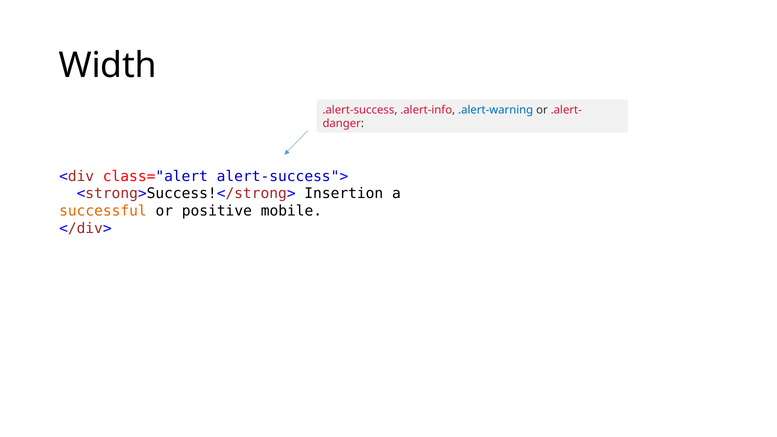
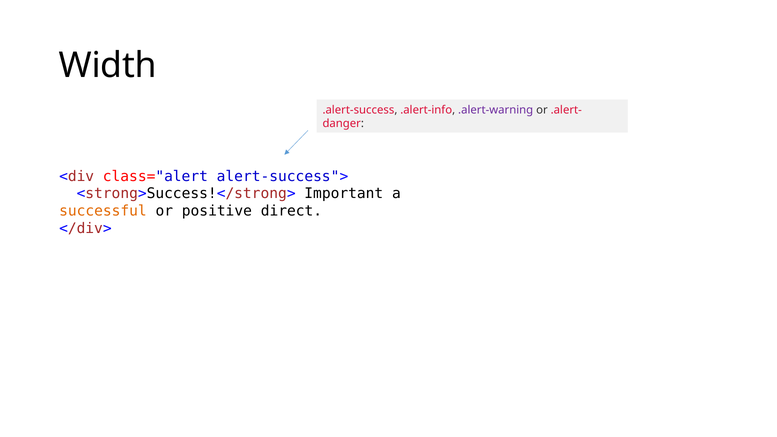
.alert-warning colour: blue -> purple
Insertion: Insertion -> Important
mobile: mobile -> direct
